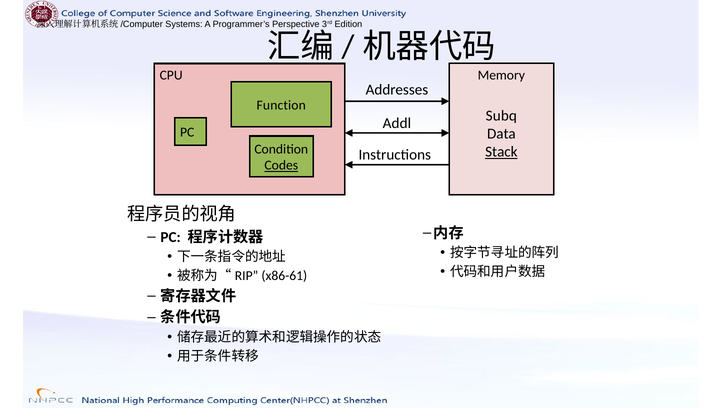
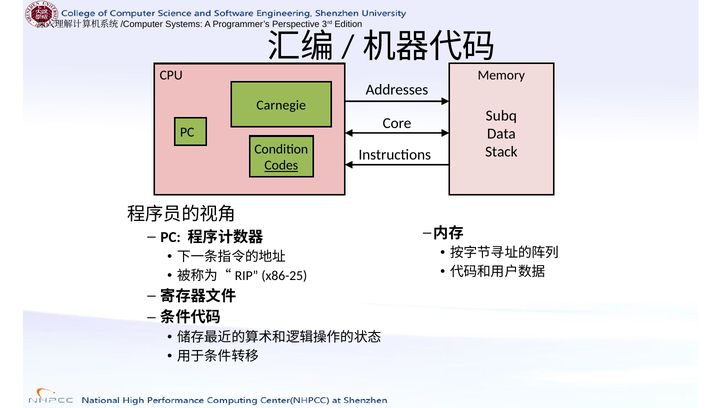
Function: Function -> Carnegie
Addl: Addl -> Core
Stack underline: present -> none
x86-61: x86-61 -> x86-25
